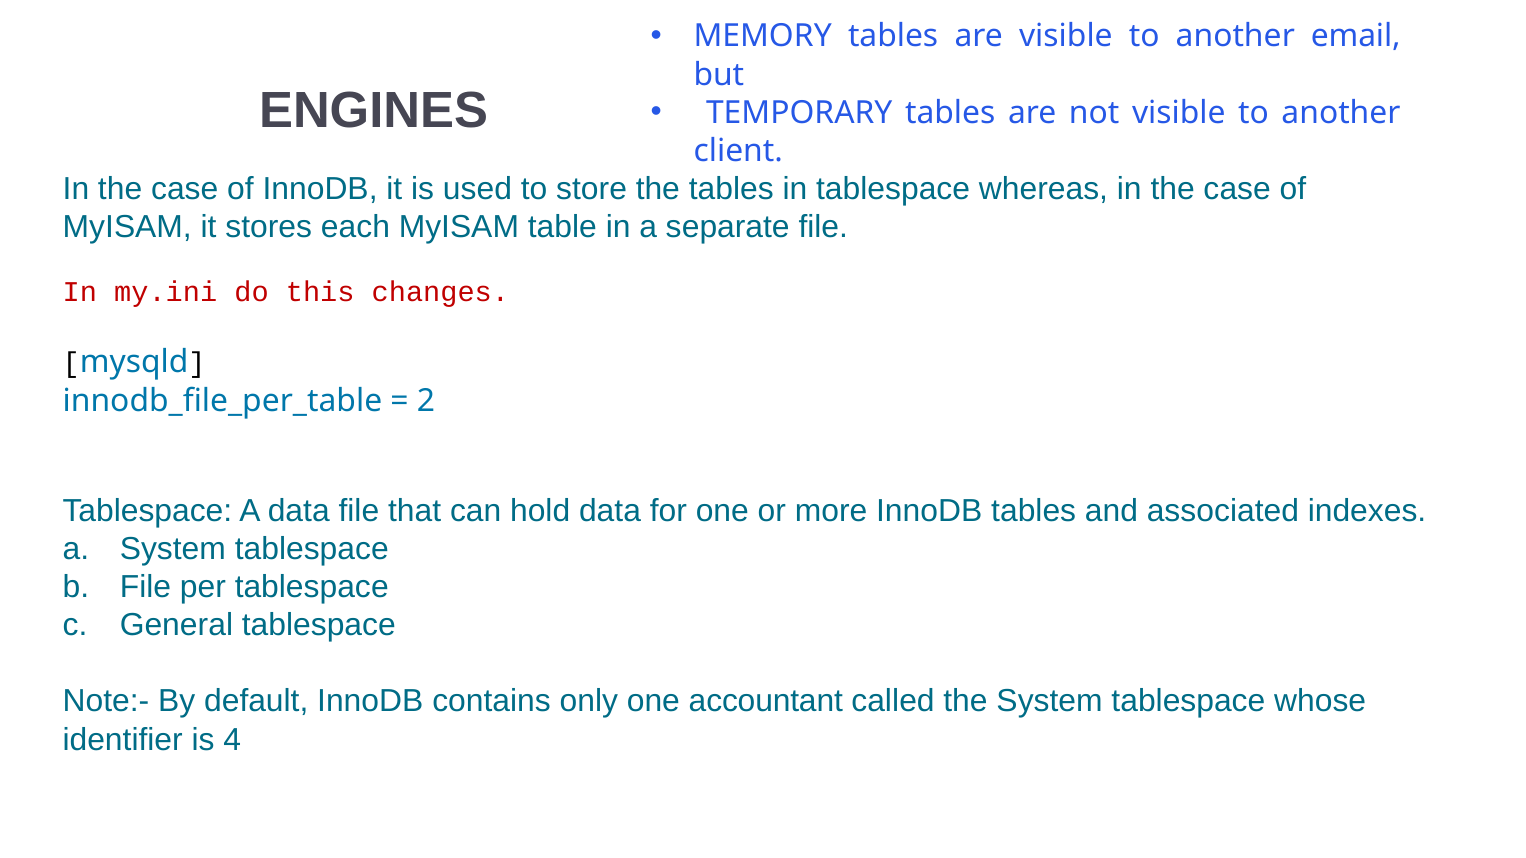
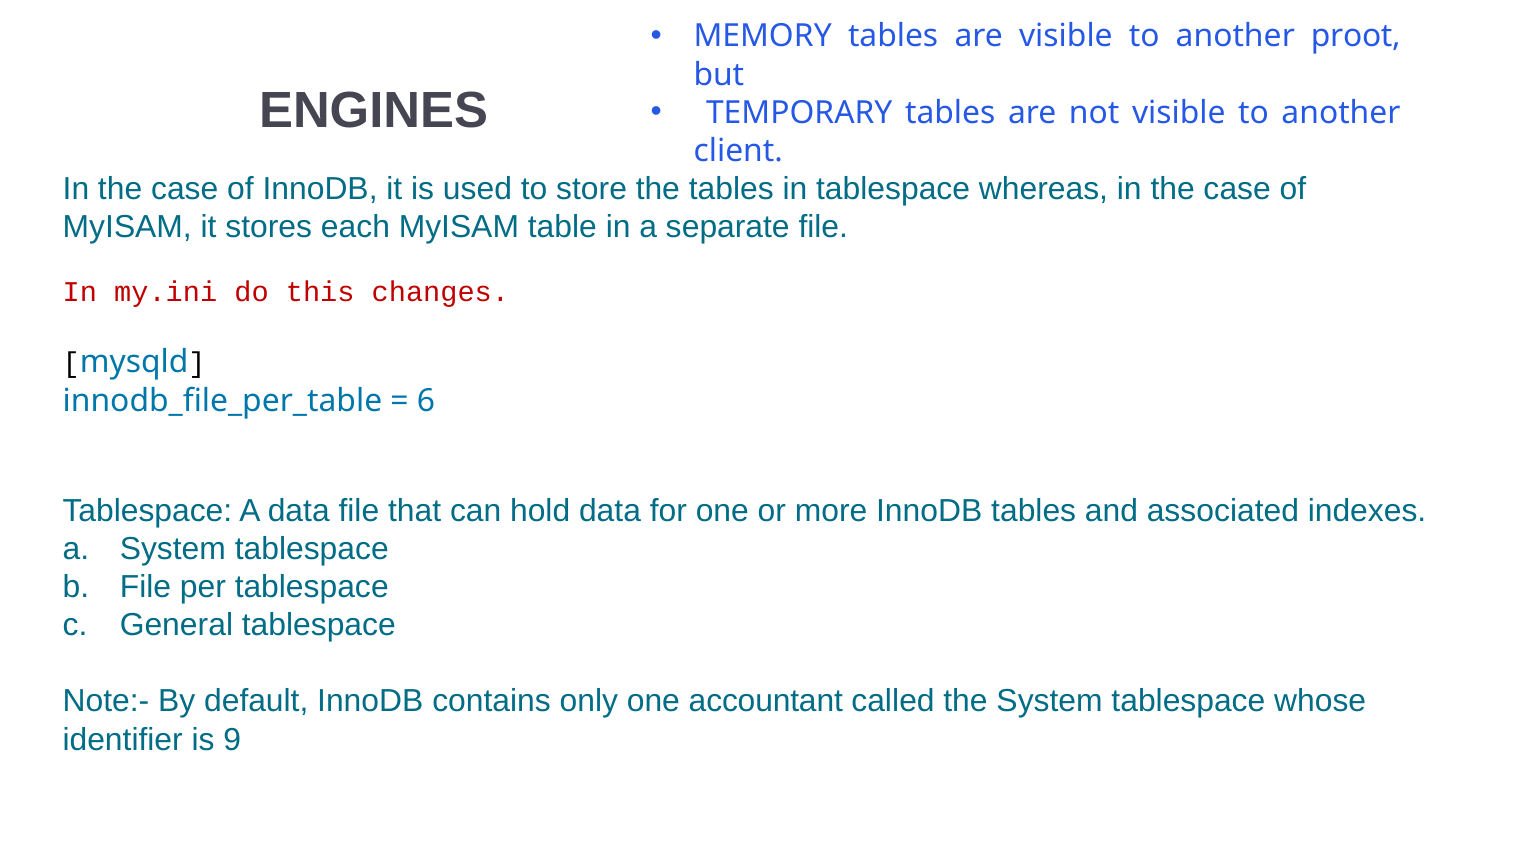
email: email -> proot
2: 2 -> 6
4: 4 -> 9
